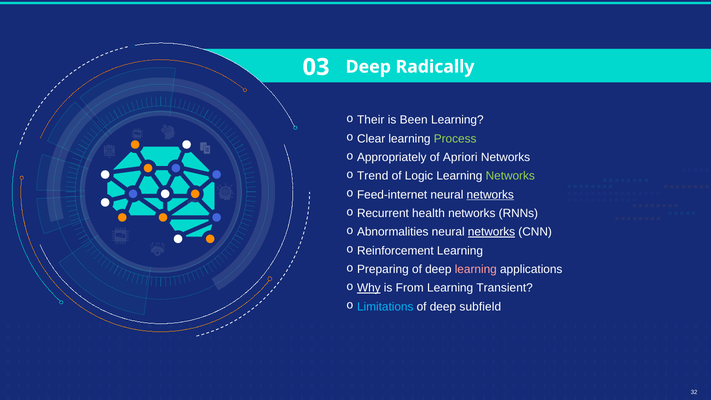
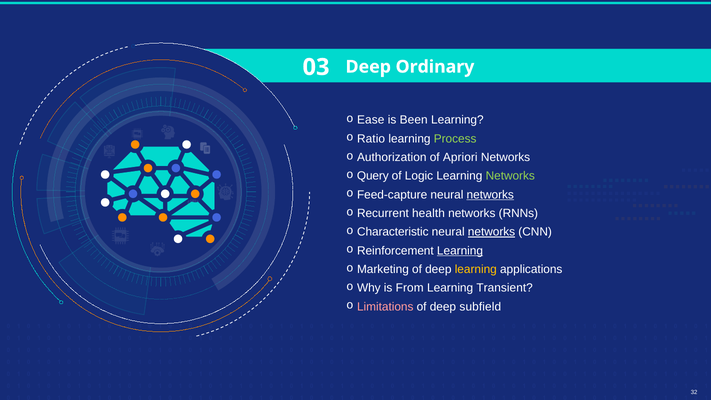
Radically: Radically -> Ordinary
Their: Their -> Ease
Clear: Clear -> Ratio
Appropriately: Appropriately -> Authorization
Trend: Trend -> Query
Feed-internet: Feed-internet -> Feed-capture
Abnormalities: Abnormalities -> Characteristic
Learning at (460, 251) underline: none -> present
Preparing: Preparing -> Marketing
learning at (476, 269) colour: pink -> yellow
Why underline: present -> none
Limitations colour: light blue -> pink
